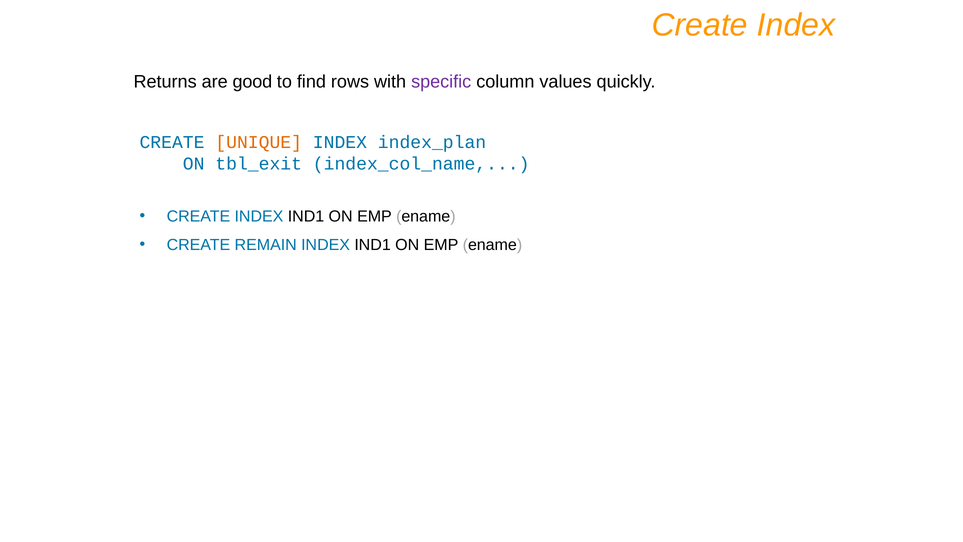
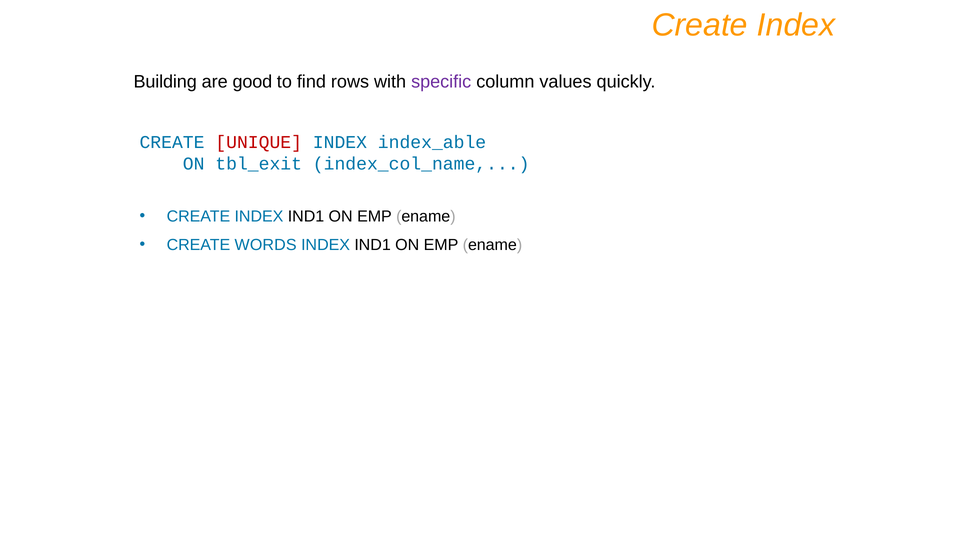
Returns: Returns -> Building
UNIQUE colour: orange -> red
index_plan: index_plan -> index_able
REMAIN: REMAIN -> WORDS
